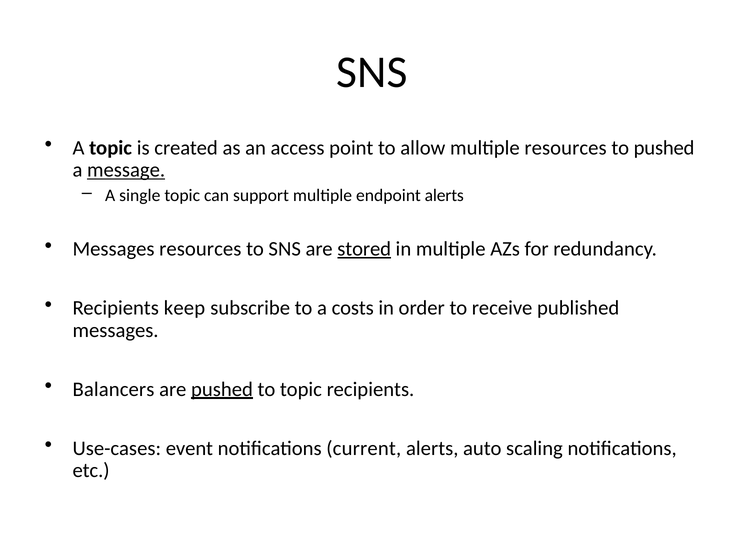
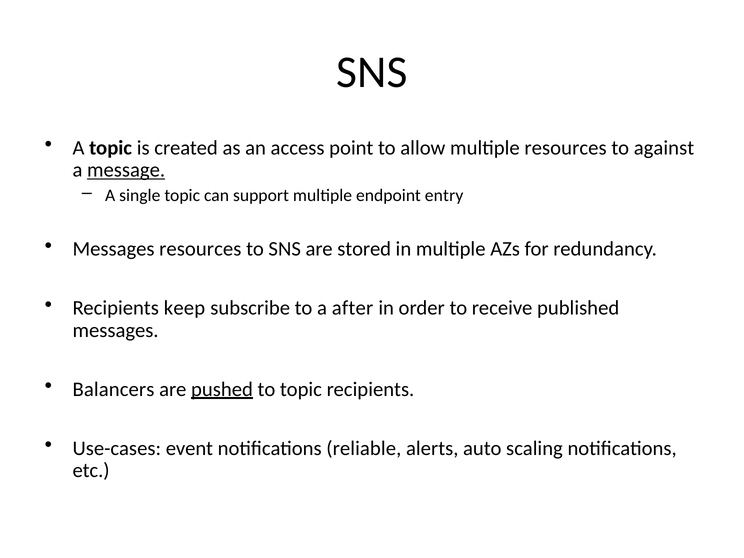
to pushed: pushed -> against
endpoint alerts: alerts -> entry
stored underline: present -> none
costs: costs -> after
current: current -> reliable
